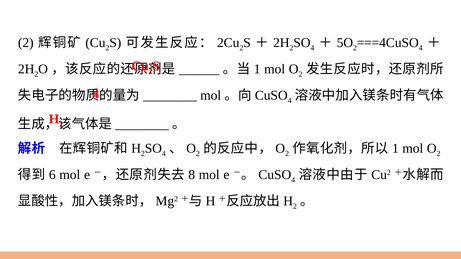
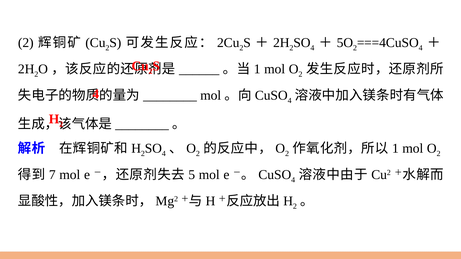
6: 6 -> 7
8: 8 -> 5
